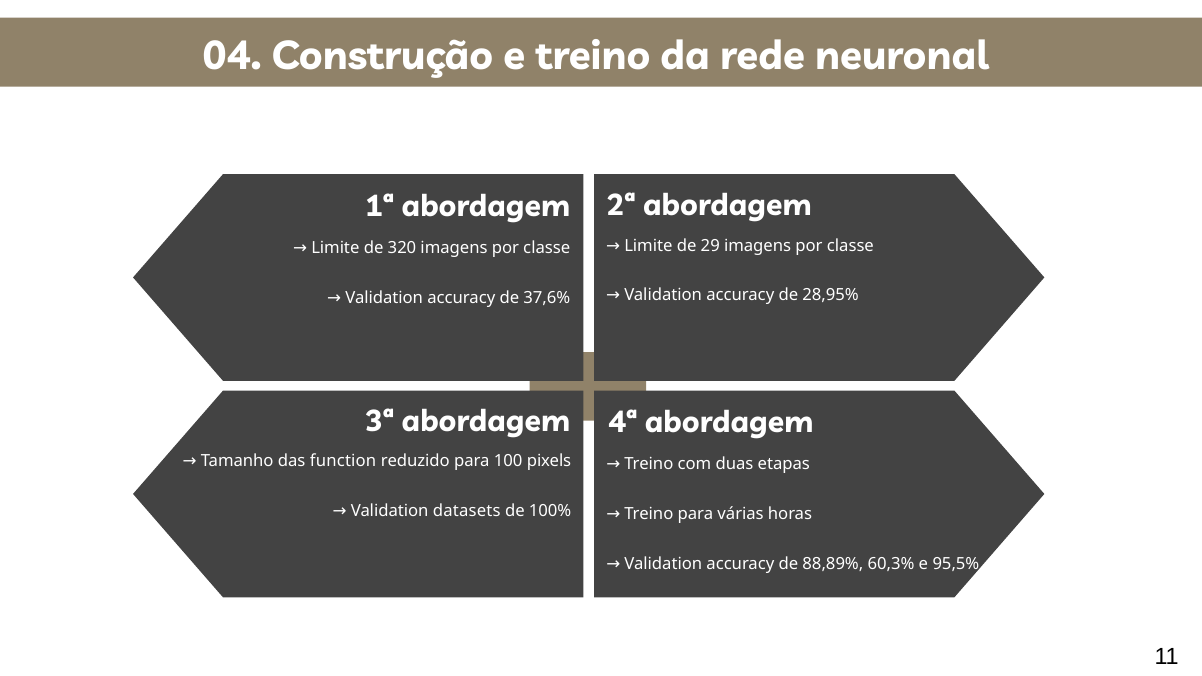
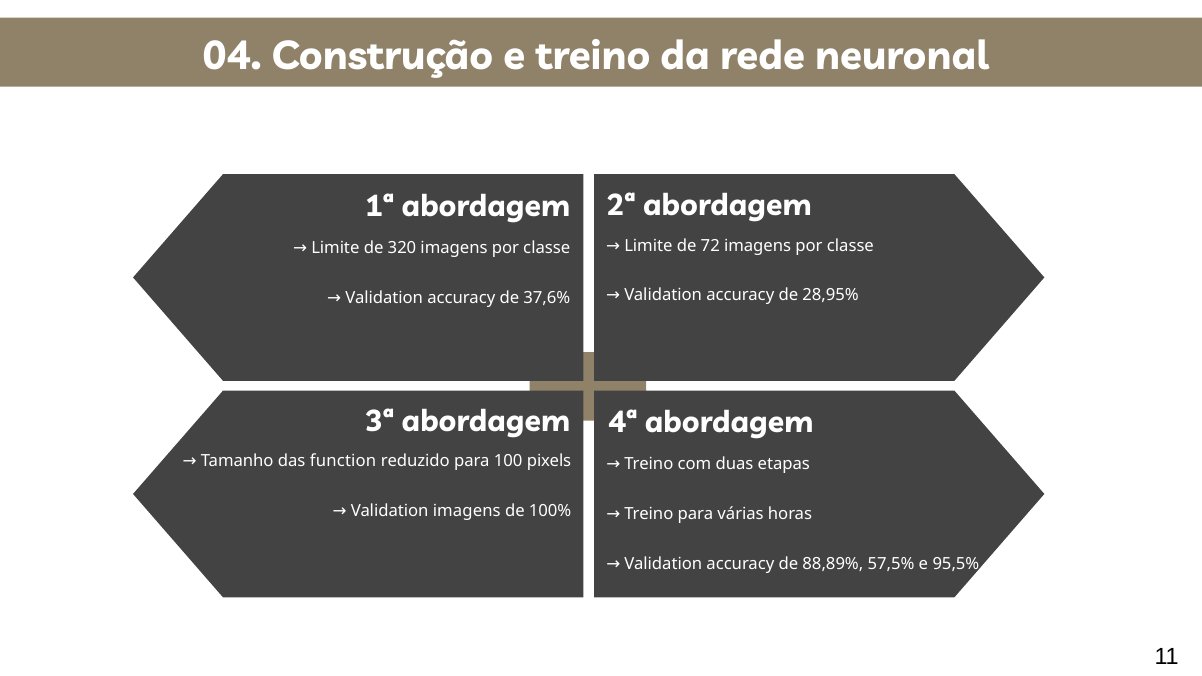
29: 29 -> 72
Validation datasets: datasets -> imagens
60,3%: 60,3% -> 57,5%
